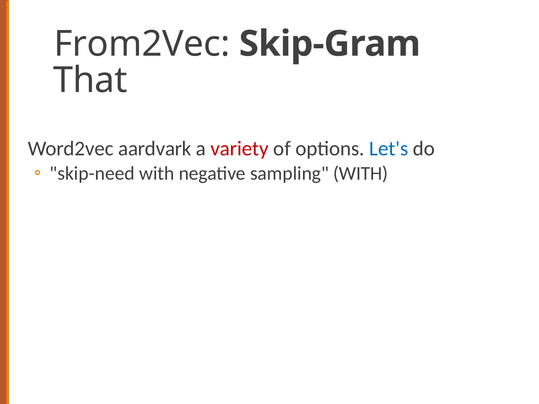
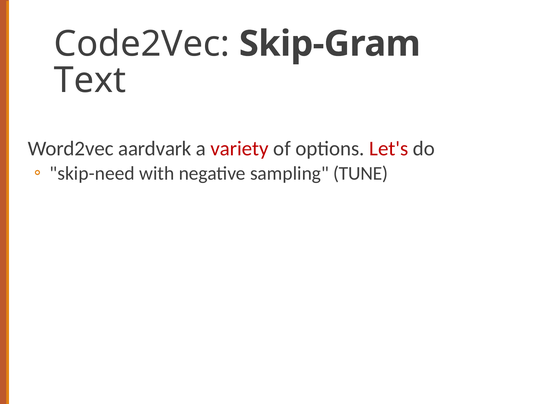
From2Vec: From2Vec -> Code2Vec
That: That -> Text
Let's colour: blue -> red
sampling WITH: WITH -> TUNE
